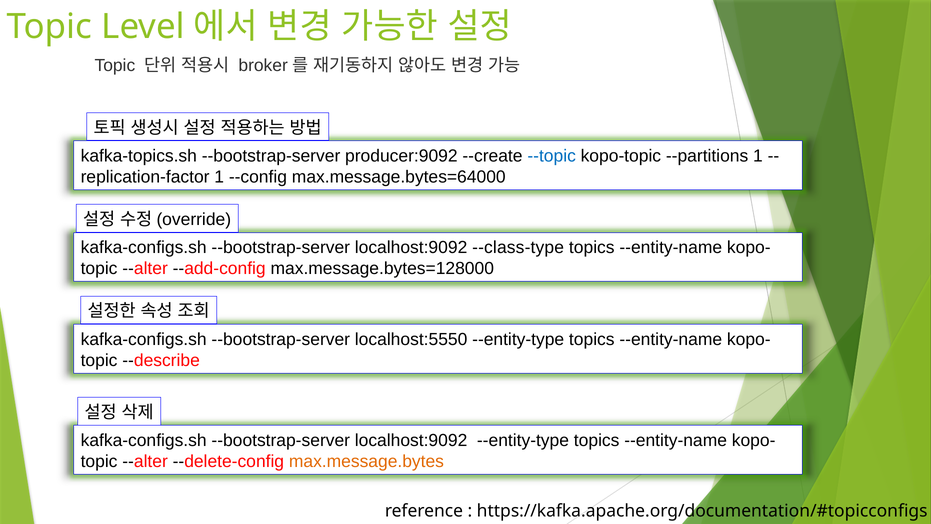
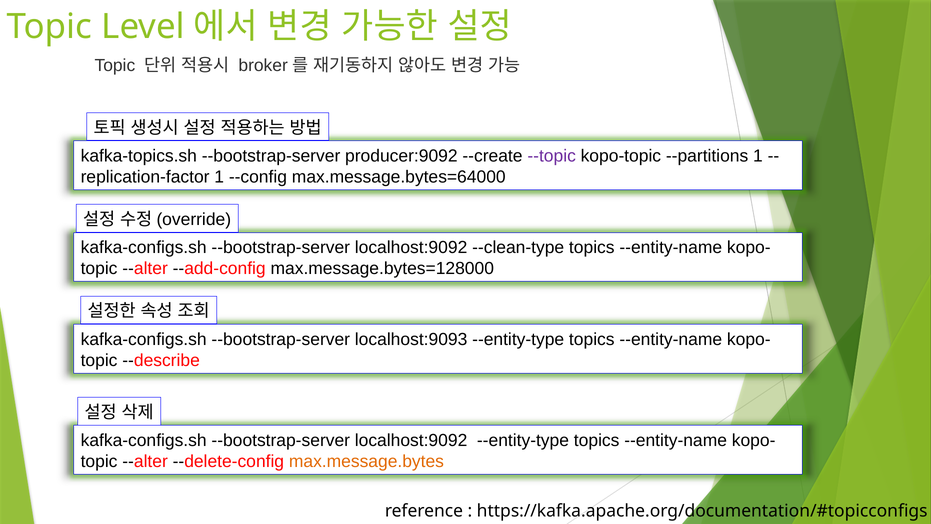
--topic colour: blue -> purple
--class-type: --class-type -> --clean-type
localhost:5550: localhost:5550 -> localhost:9093
